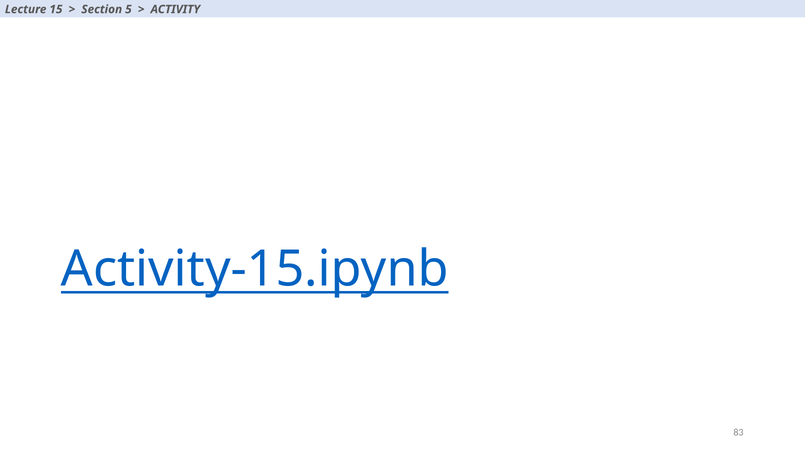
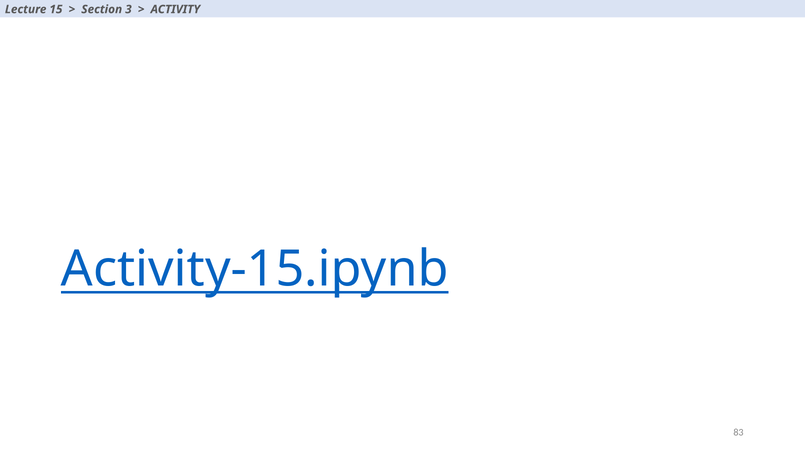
5: 5 -> 3
